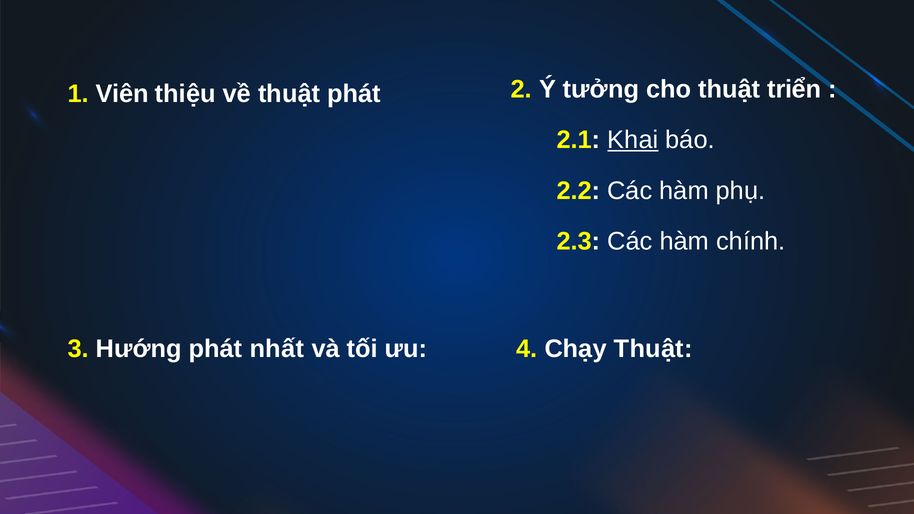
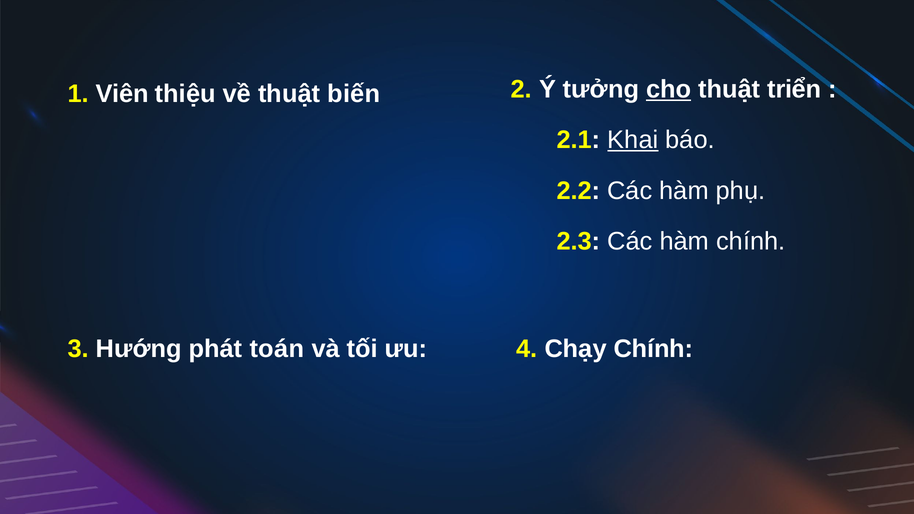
thuật phát: phát -> biến
cho underline: none -> present
nhất: nhất -> toán
Chạy Thuật: Thuật -> Chính
